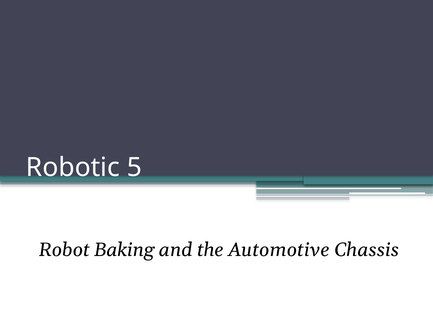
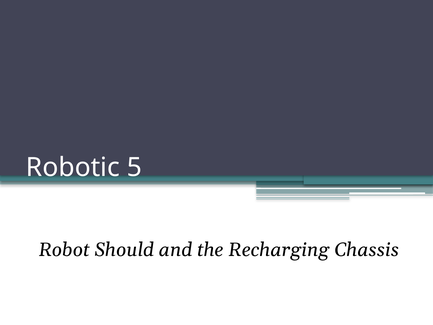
Baking: Baking -> Should
Automotive: Automotive -> Recharging
